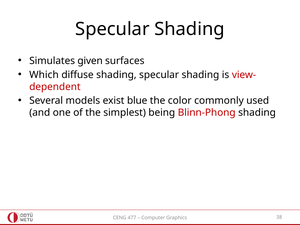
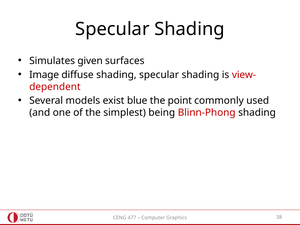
Which: Which -> Image
color: color -> point
